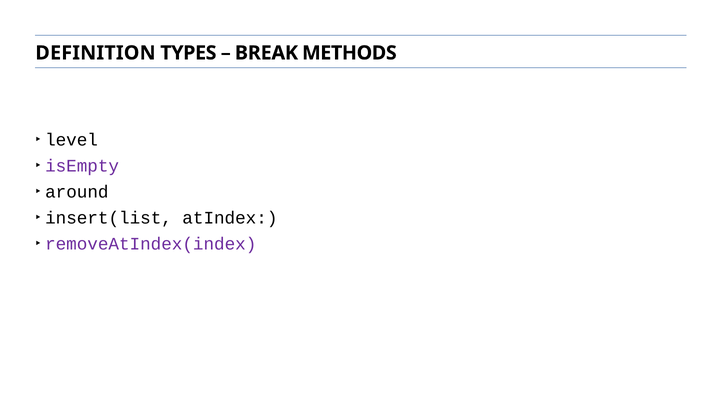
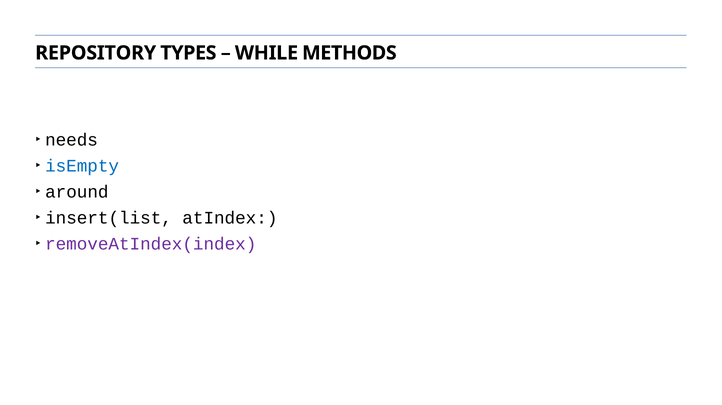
DEFINITION: DEFINITION -> REPOSITORY
BREAK: BREAK -> WHILE
level: level -> needs
isEmpty colour: purple -> blue
